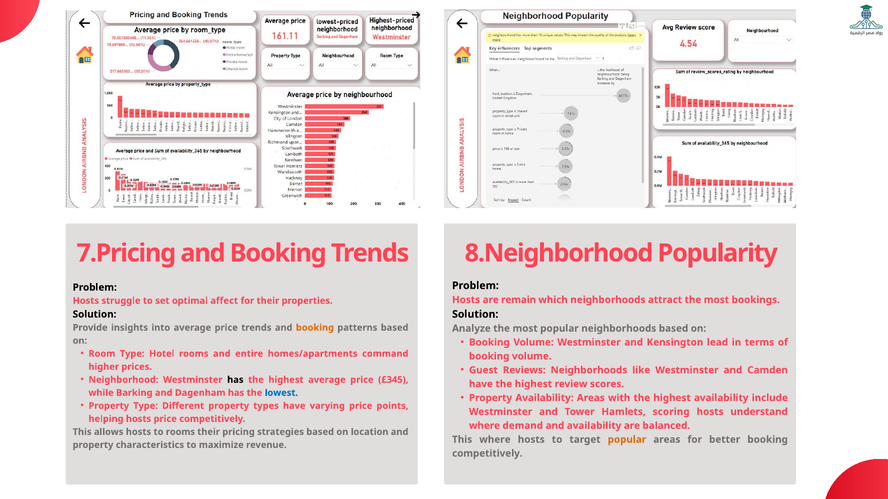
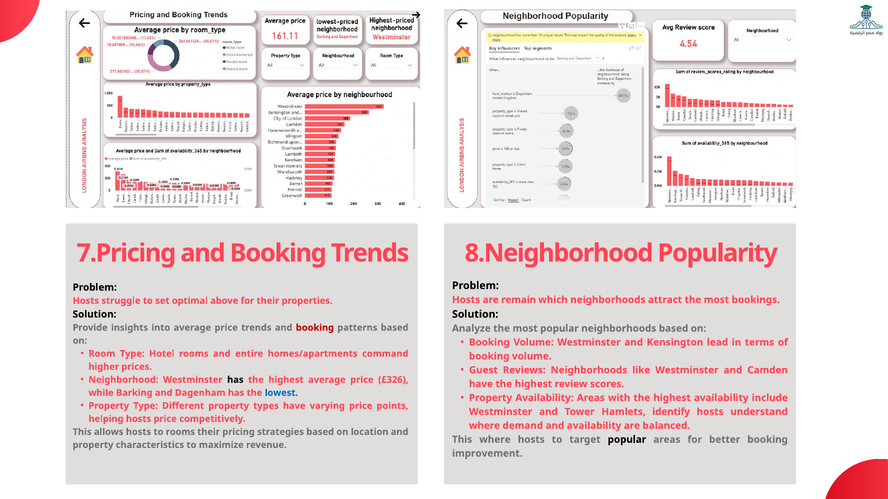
affect: affect -> above
booking at (315, 328) colour: orange -> red
£345: £345 -> £326
scoring: scoring -> identify
popular at (627, 440) colour: orange -> black
competitively at (487, 454): competitively -> improvement
